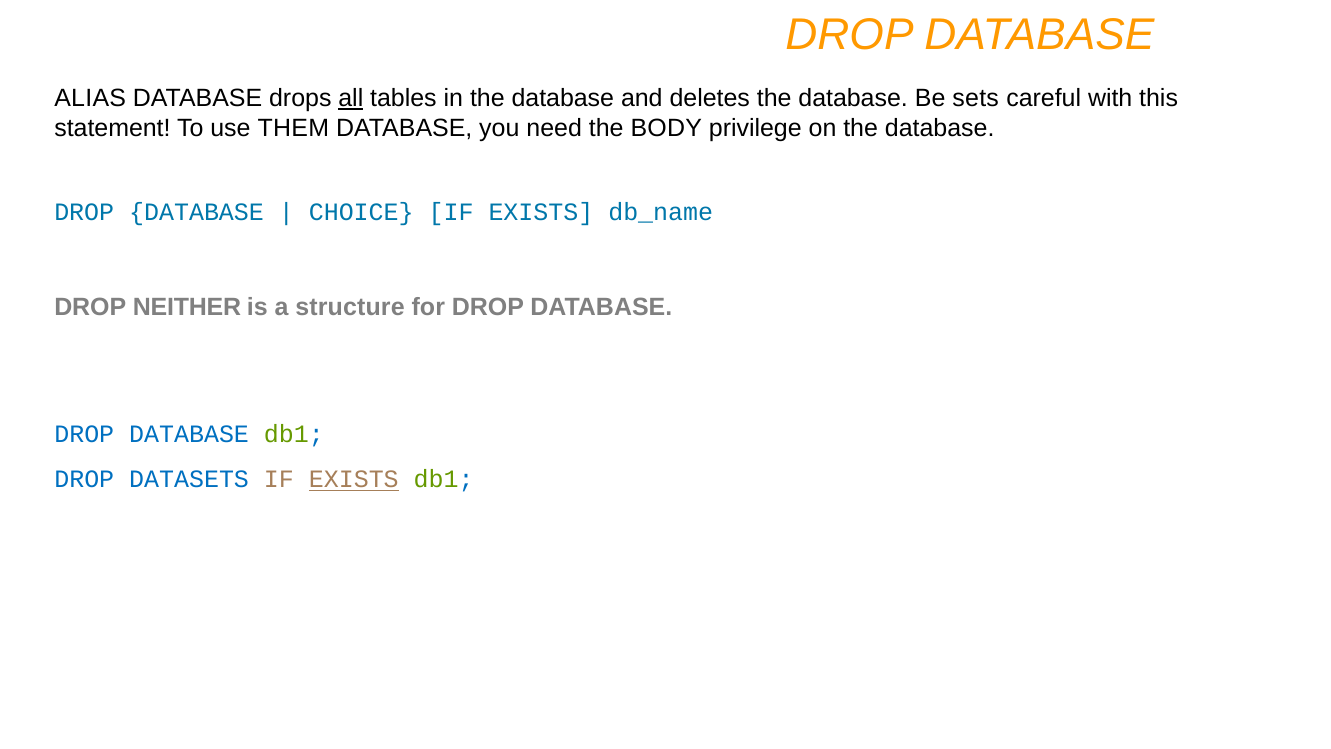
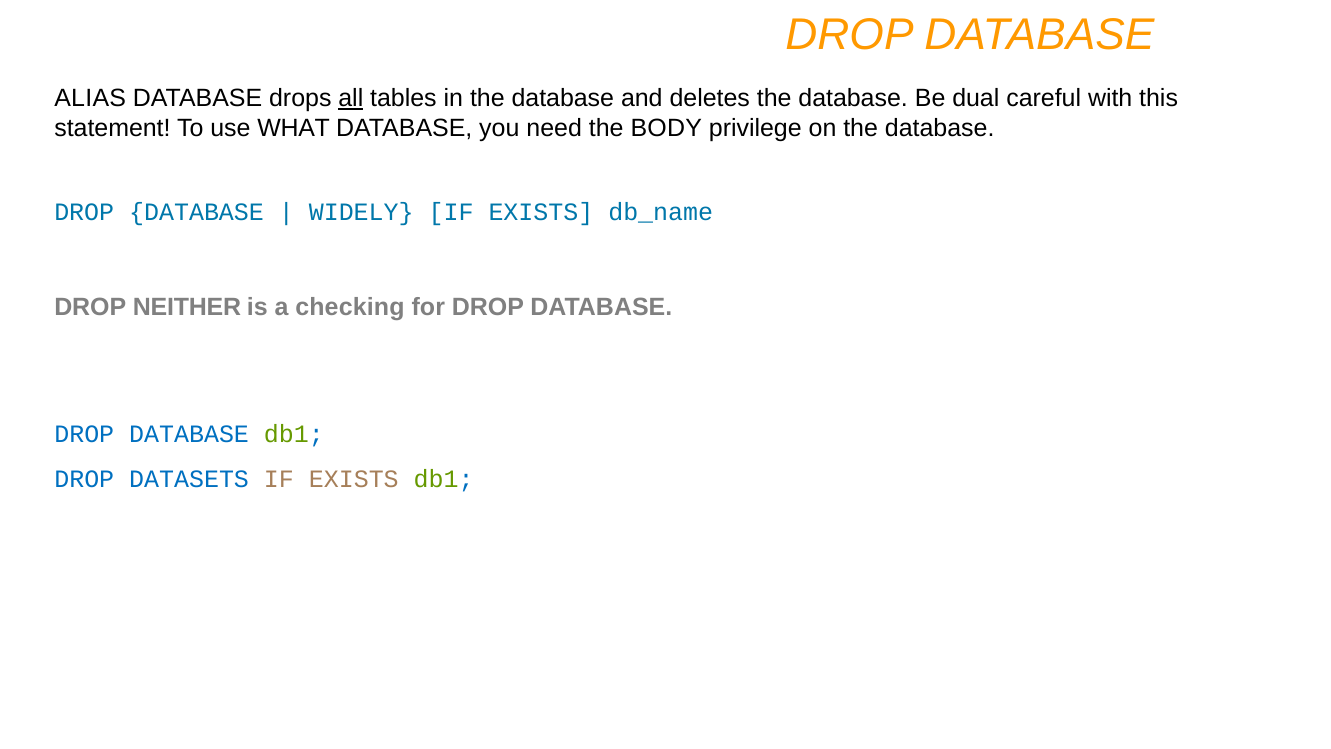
sets: sets -> dual
THEM: THEM -> WHAT
CHOICE: CHOICE -> WIDELY
structure: structure -> checking
EXISTS at (354, 479) underline: present -> none
